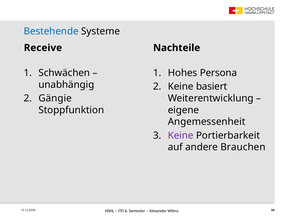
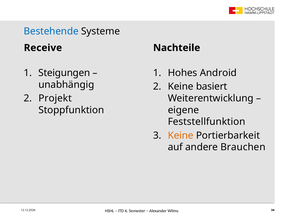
Schwächen: Schwächen -> Steigungen
Persona: Persona -> Android
Gängie: Gängie -> Projekt
Angemessenheit: Angemessenheit -> Feststellfunktion
Keine at (181, 136) colour: purple -> orange
